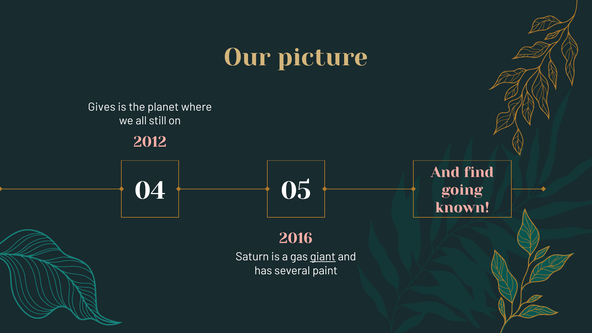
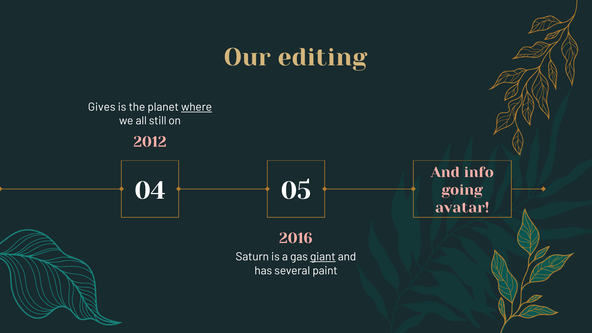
picture: picture -> editing
where underline: none -> present
find: find -> info
known: known -> avatar
